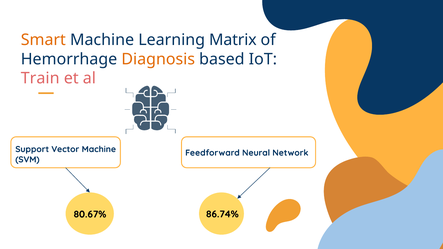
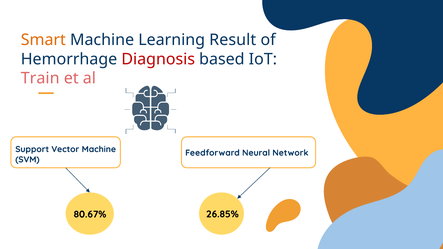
Matrix: Matrix -> Result
Diagnosis colour: orange -> red
86.74%: 86.74% -> 26.85%
